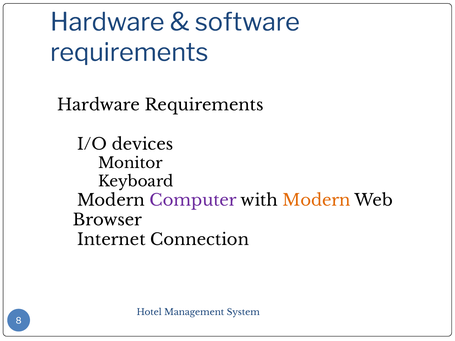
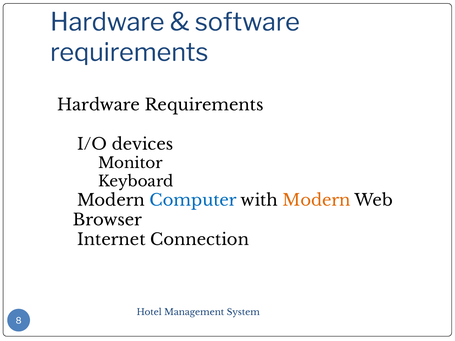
Computer colour: purple -> blue
